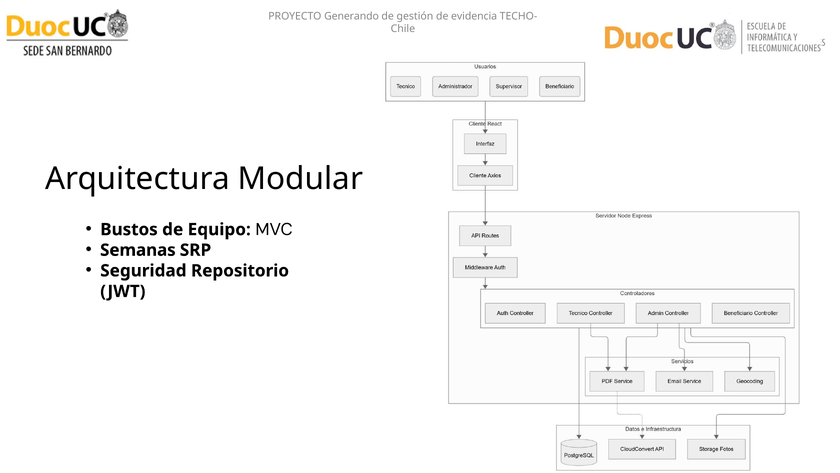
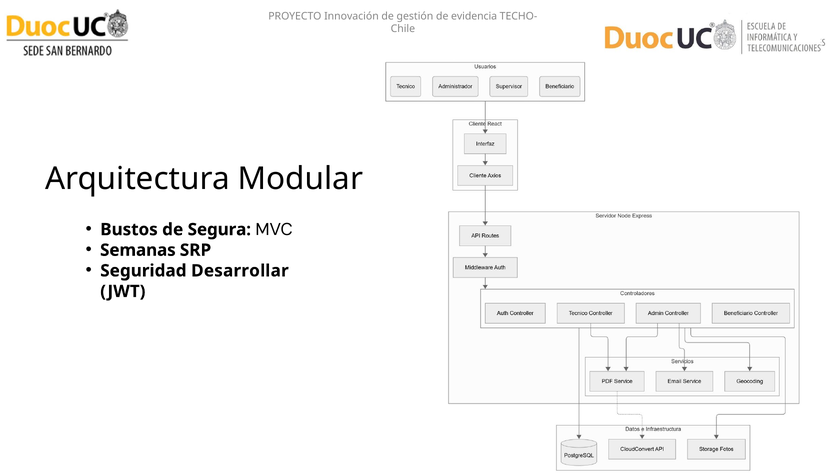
Generando: Generando -> Innovación
Equipo: Equipo -> Segura
Repositorio: Repositorio -> Desarrollar
